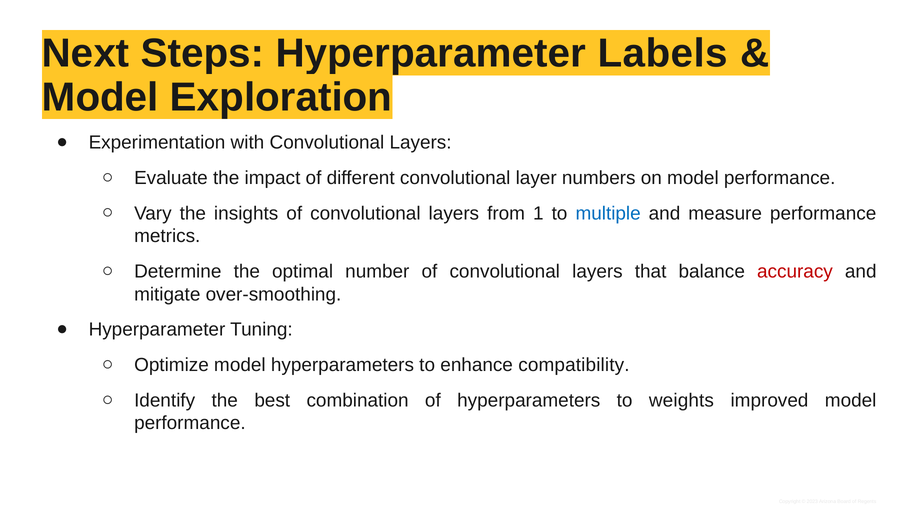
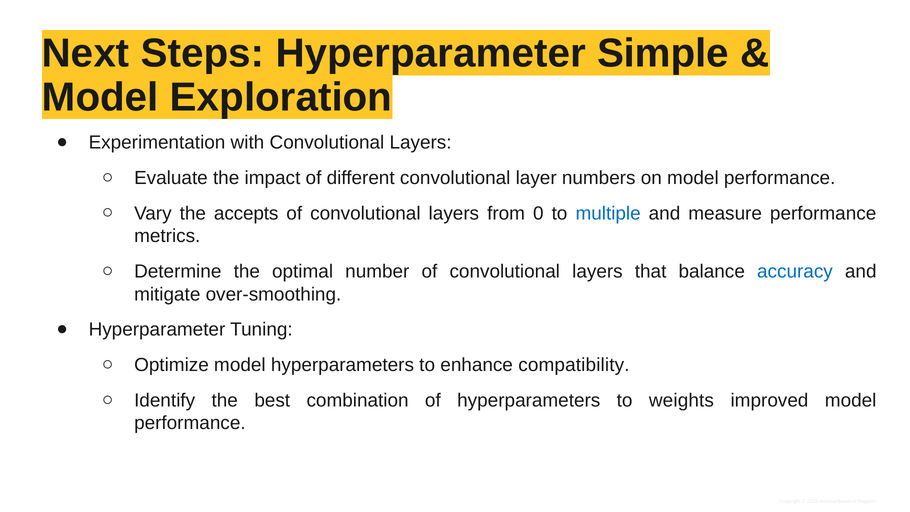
Labels: Labels -> Simple
insights: insights -> accepts
1: 1 -> 0
accuracy colour: red -> blue
